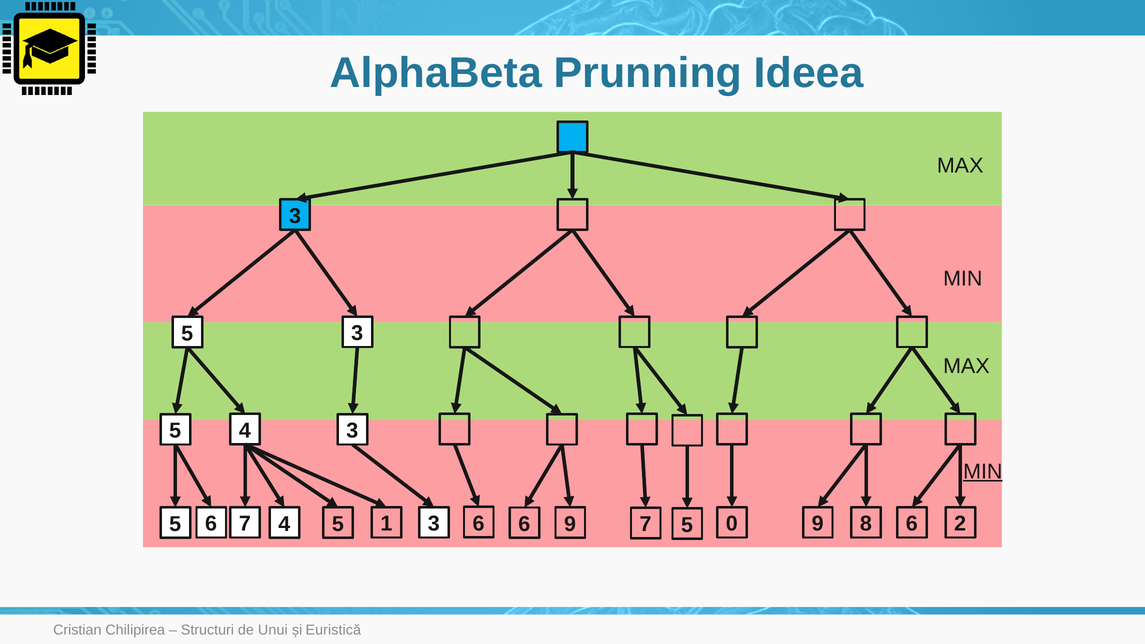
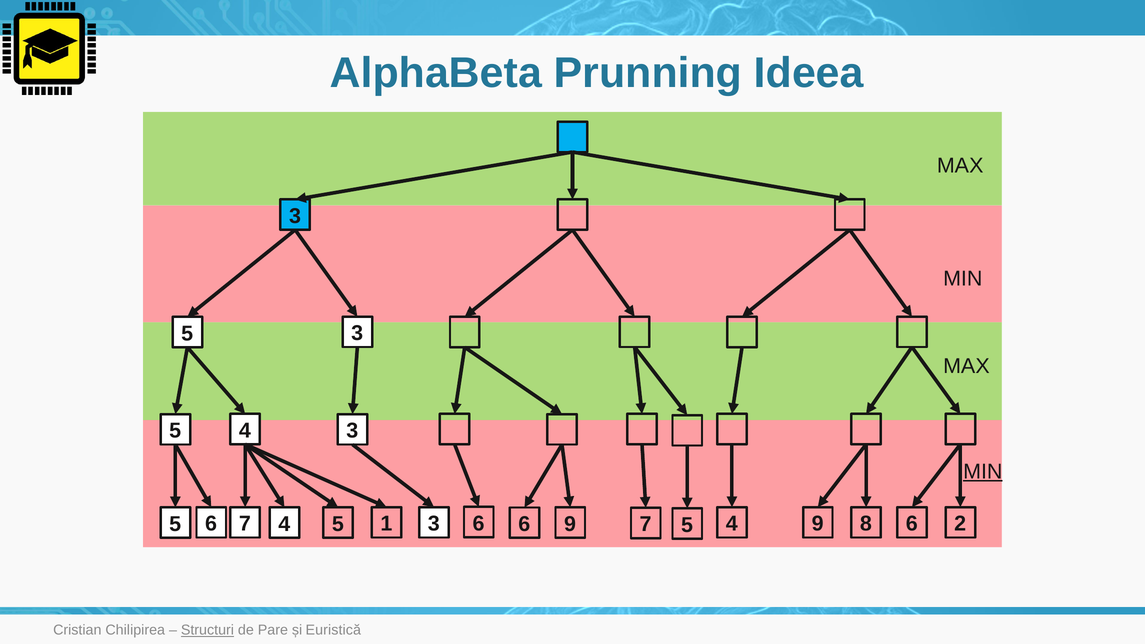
7 3 0: 0 -> 4
Structuri underline: none -> present
Unui: Unui -> Pare
